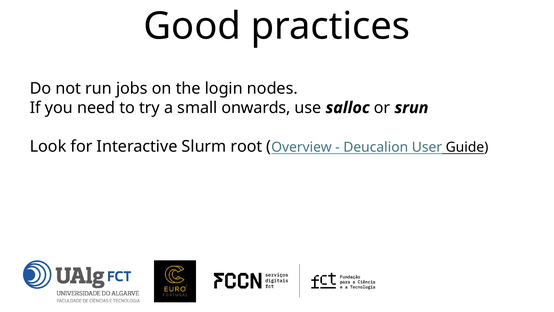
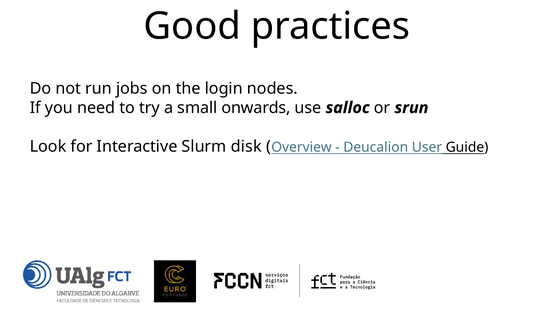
root: root -> disk
